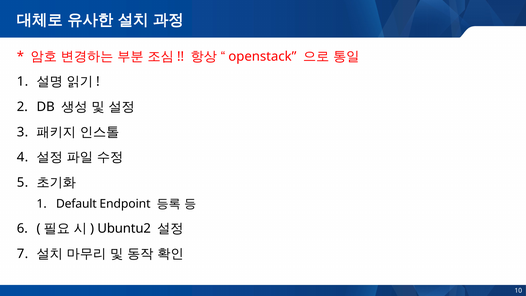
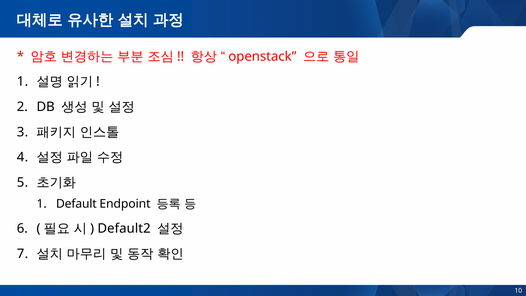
Ubuntu2: Ubuntu2 -> Default2
